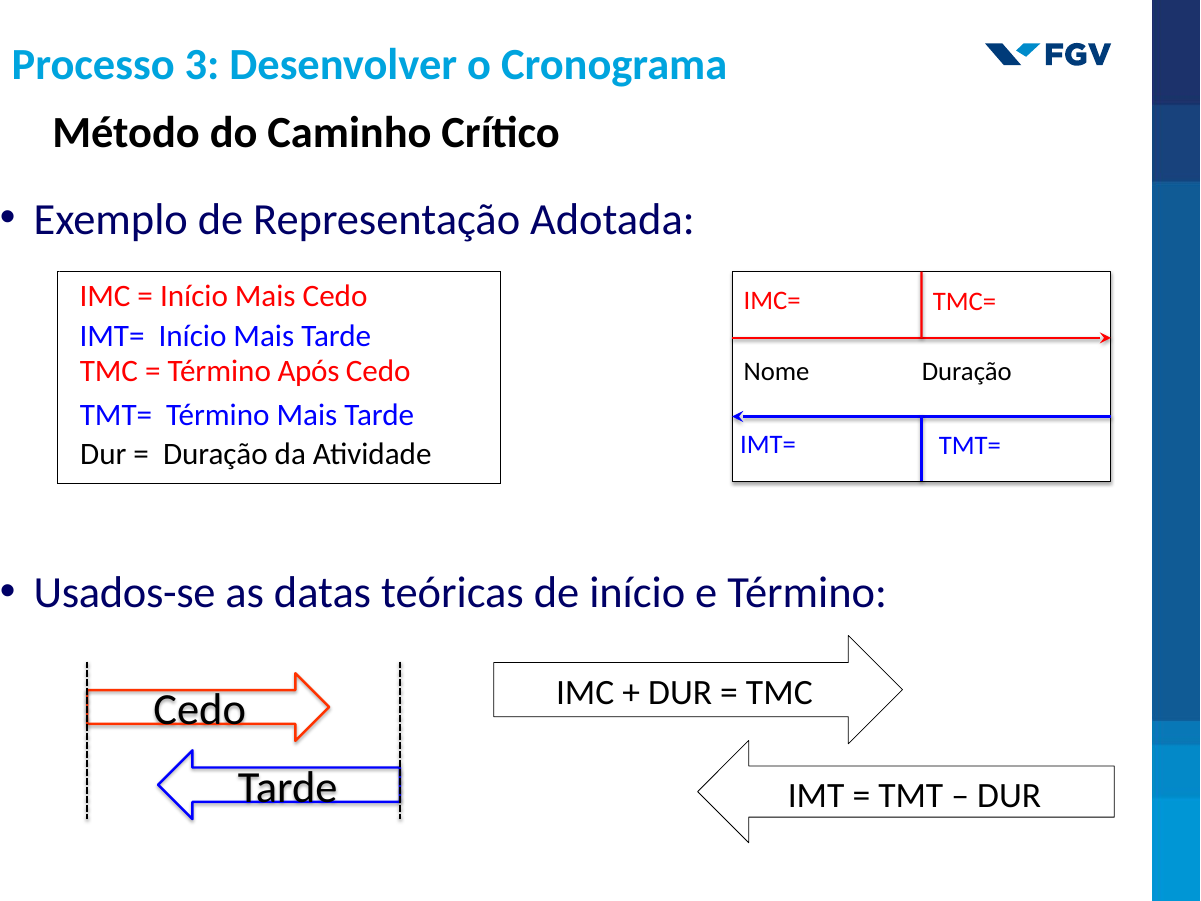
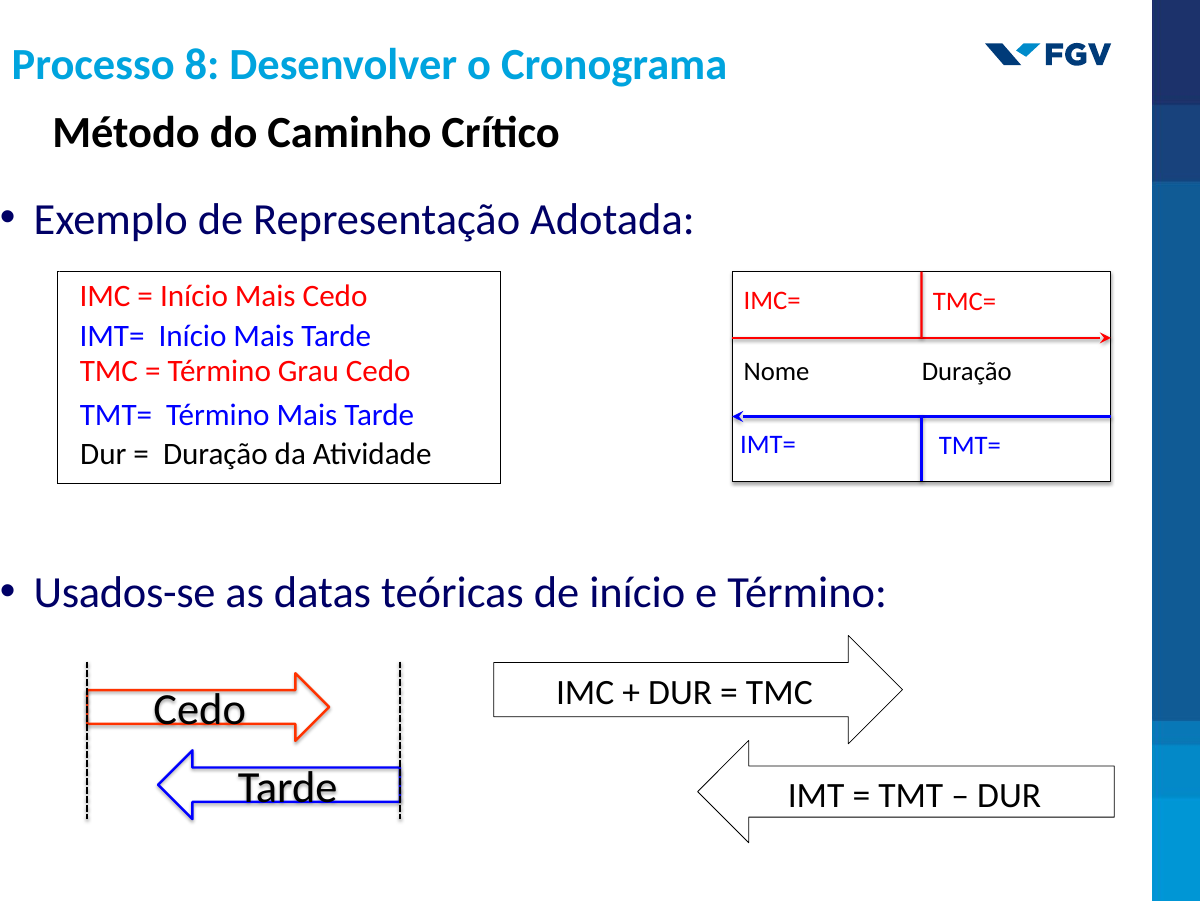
3: 3 -> 8
Após: Após -> Grau
